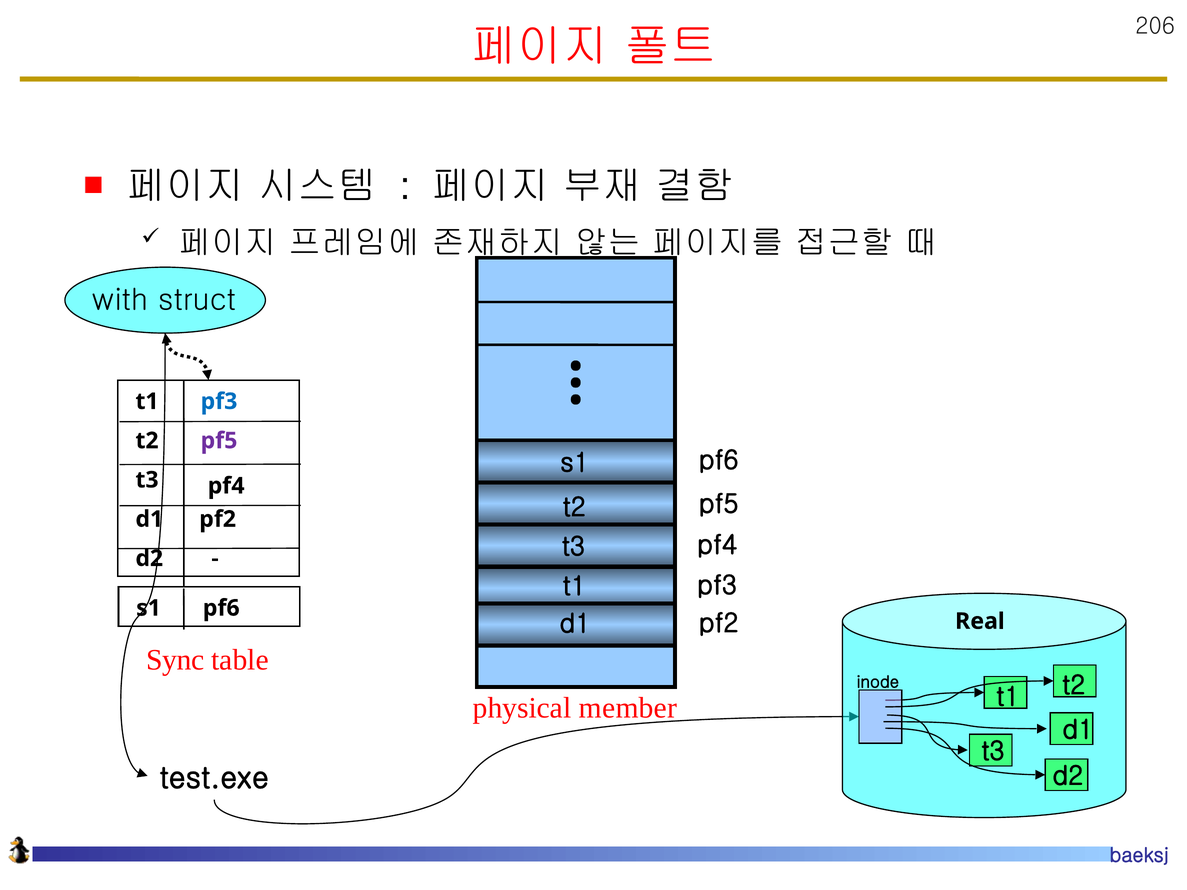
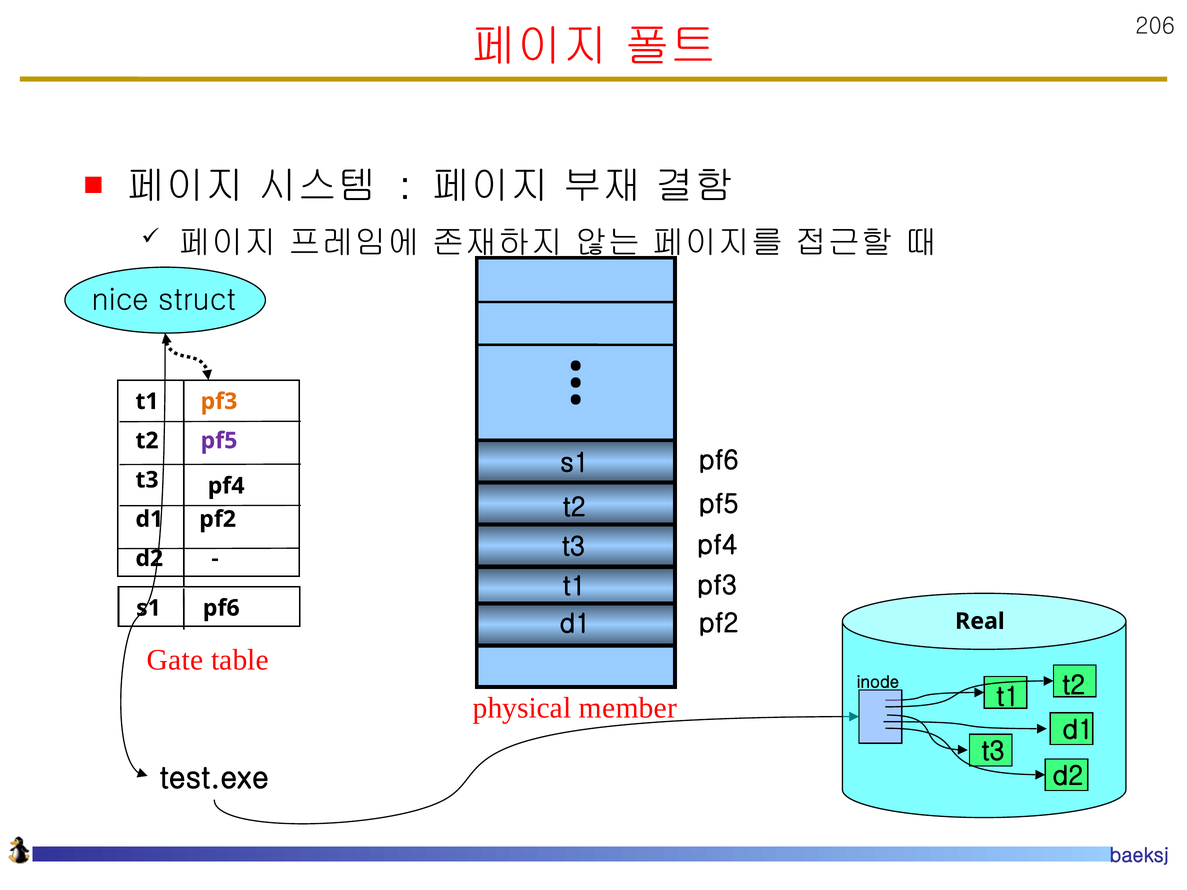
with: with -> nice
pf3 at (219, 402) colour: blue -> orange
Sync: Sync -> Gate
